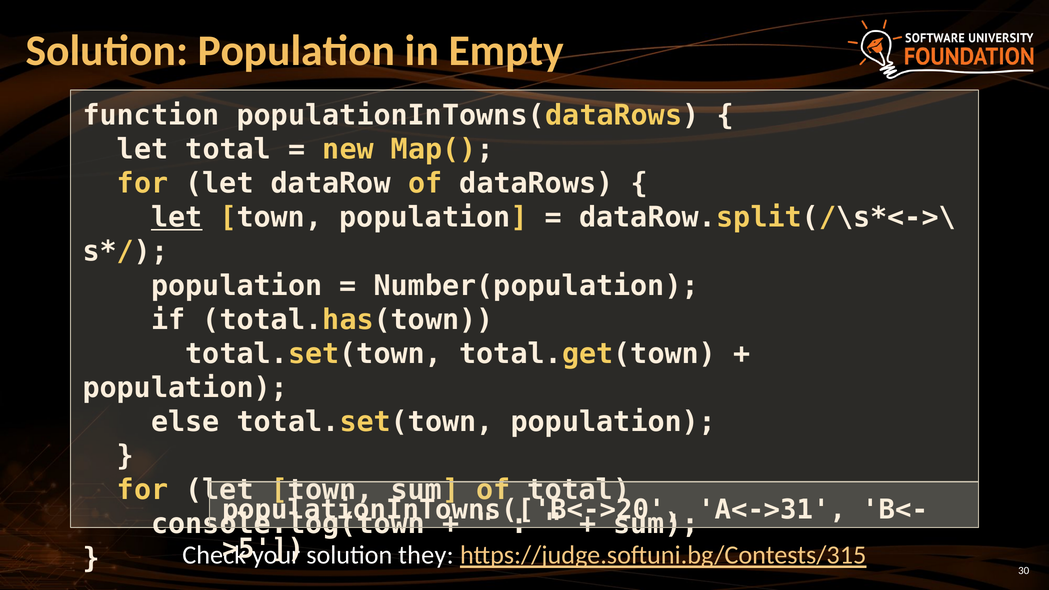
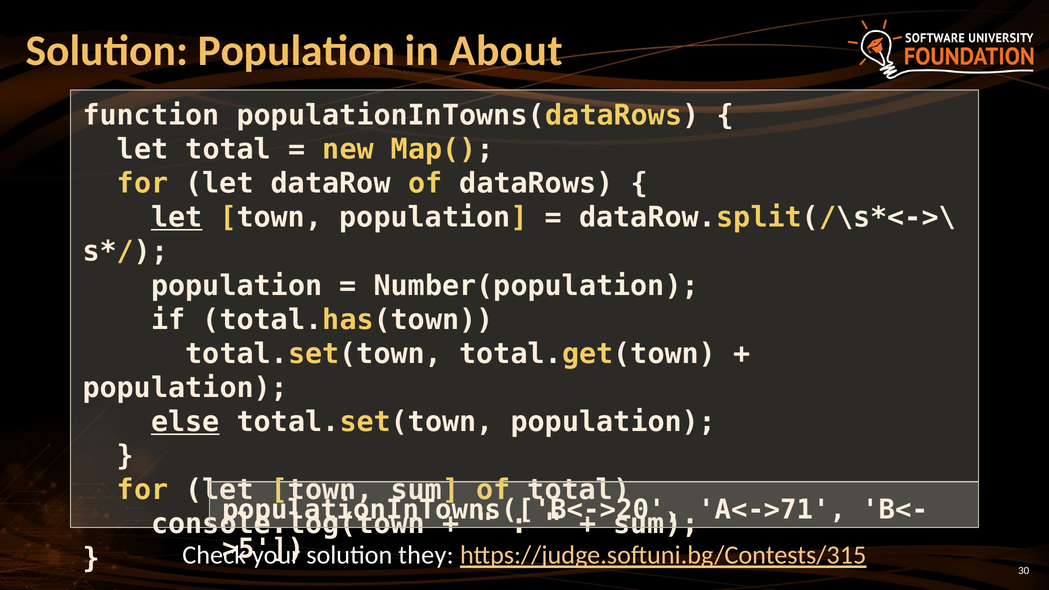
Empty: Empty -> About
else underline: none -> present
A<->31: A<->31 -> A<->71
